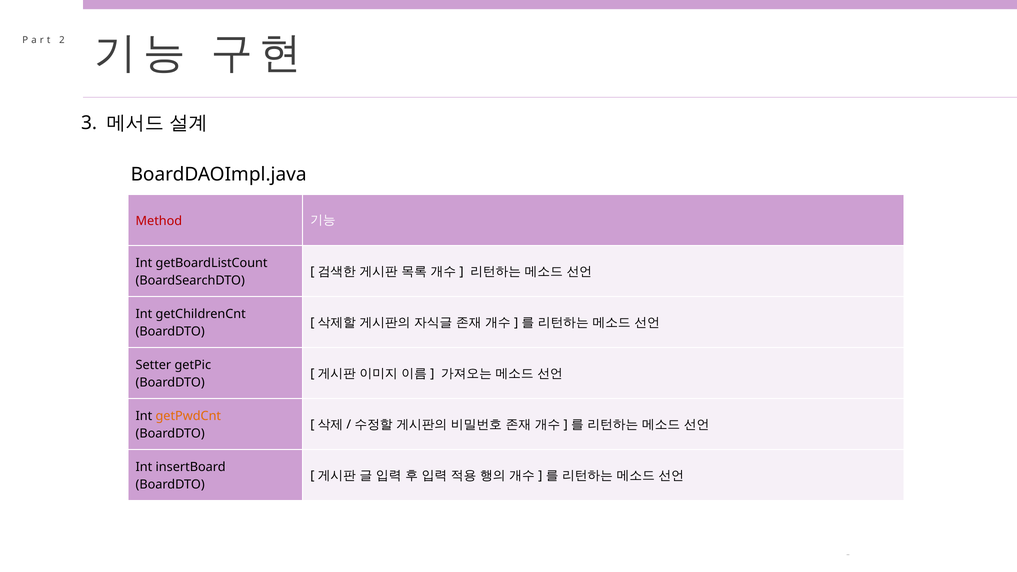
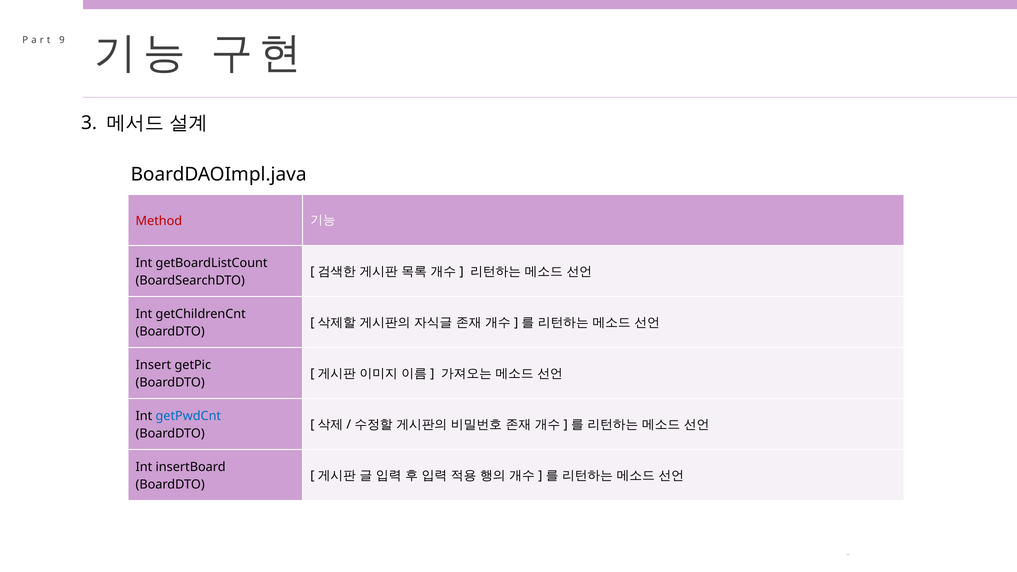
2: 2 -> 9
Setter: Setter -> Insert
getPwdCnt colour: orange -> blue
